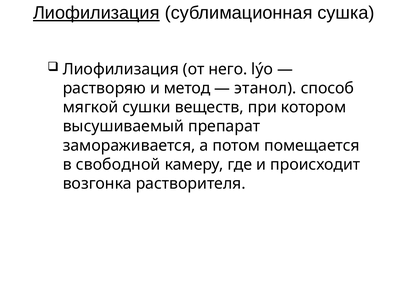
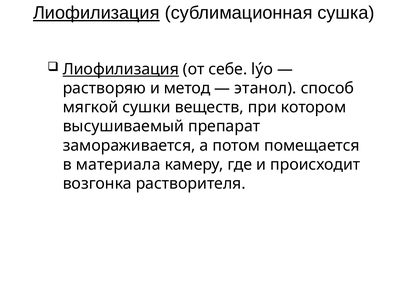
Лиофилизация at (121, 69) underline: none -> present
него: него -> себе
свободной: свободной -> материала
